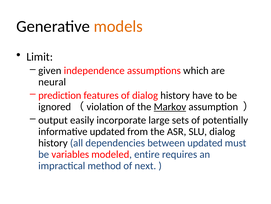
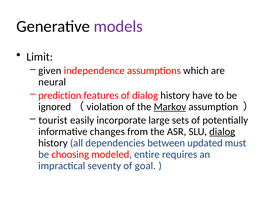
models colour: orange -> purple
output: output -> tourist
informative updated: updated -> changes
dialog at (222, 131) underline: none -> present
variables: variables -> choosing
method: method -> seventy
next: next -> goal
